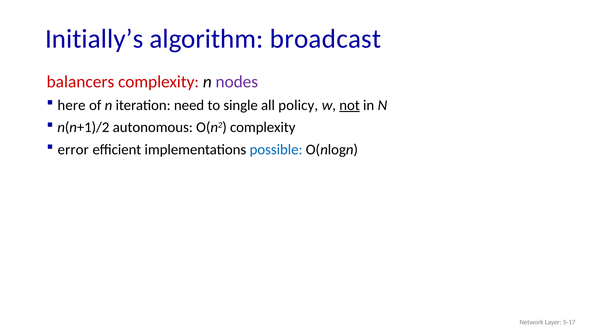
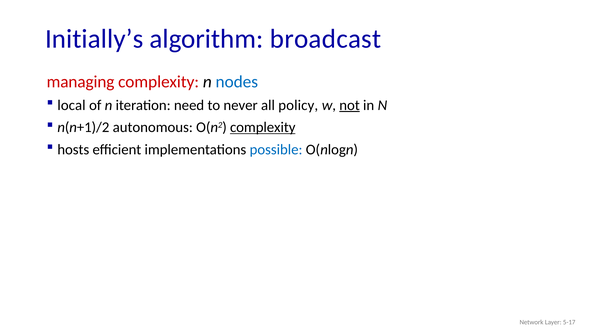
balancers: balancers -> managing
nodes colour: purple -> blue
here: here -> local
single: single -> never
complexity at (263, 127) underline: none -> present
error: error -> hosts
